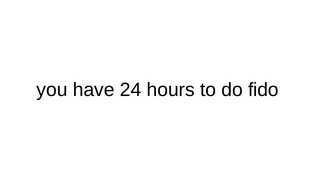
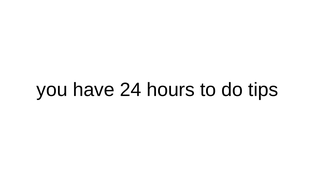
fido: fido -> tips
